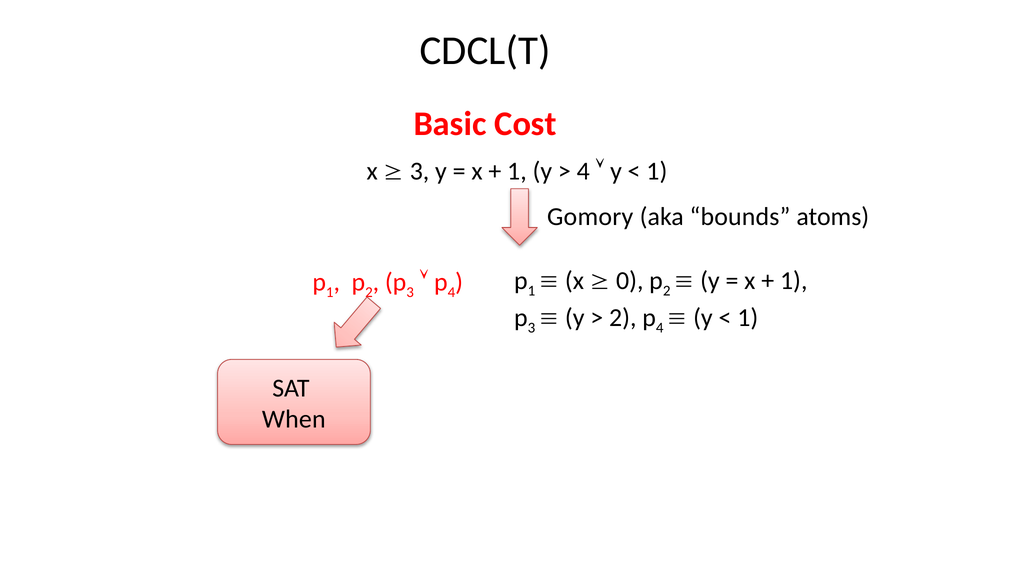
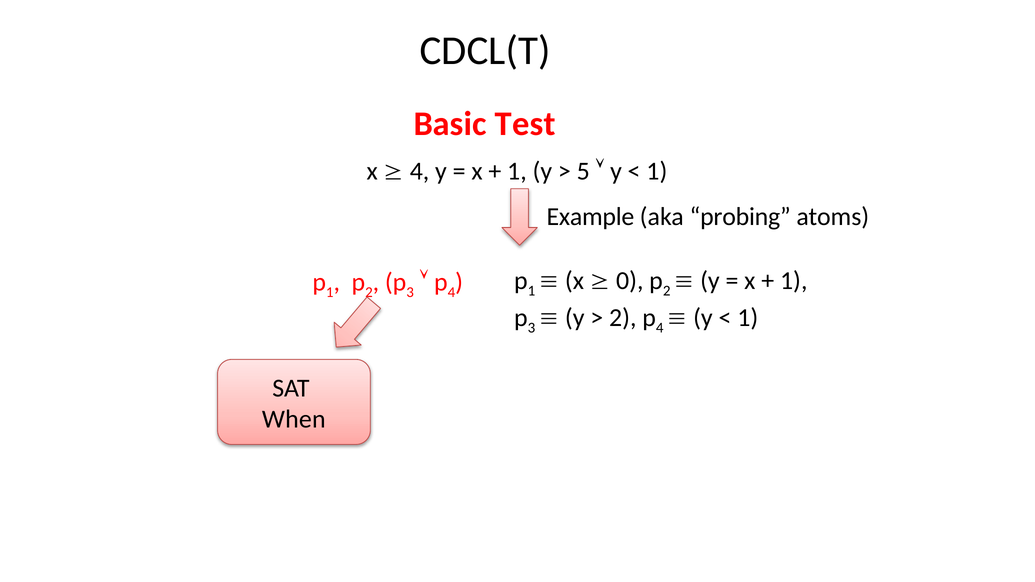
Cost: Cost -> Test
3 at (420, 171): 3 -> 4
4 at (583, 171): 4 -> 5
Gomory: Gomory -> Example
bounds: bounds -> probing
